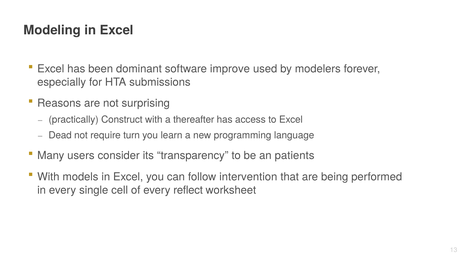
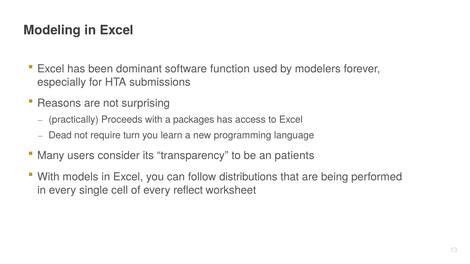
improve: improve -> function
Construct: Construct -> Proceeds
thereafter: thereafter -> packages
intervention: intervention -> distributions
